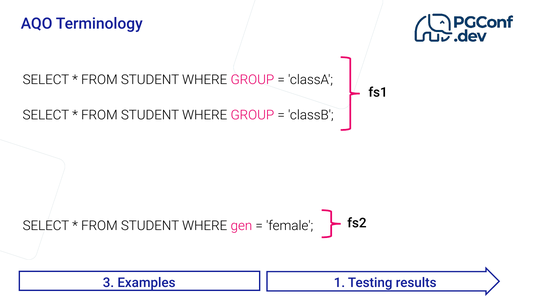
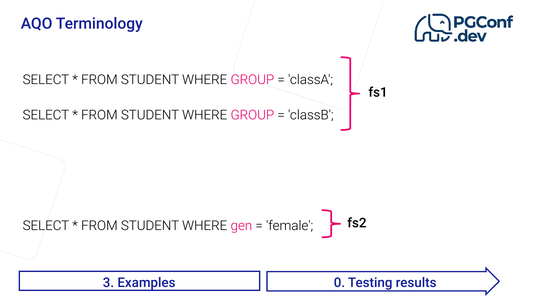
1: 1 -> 0
